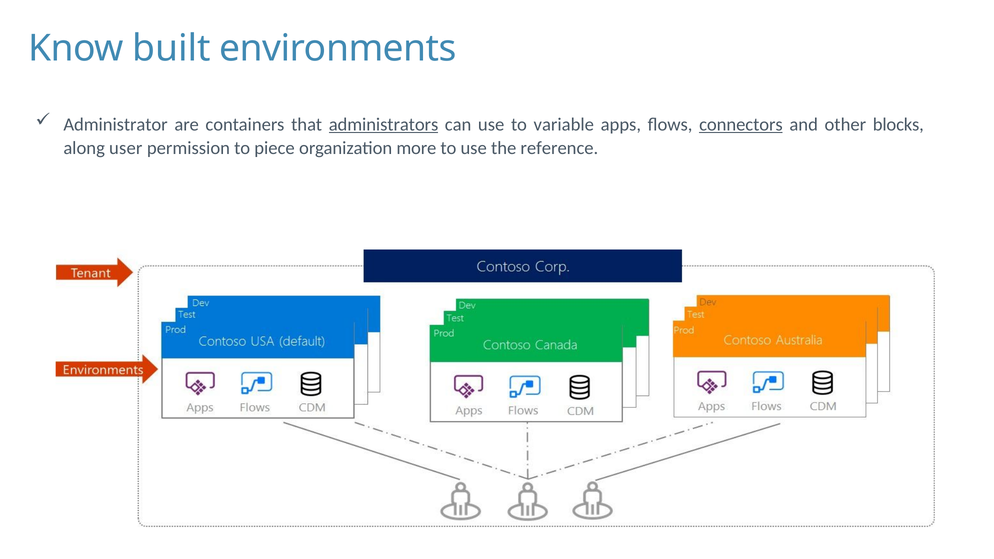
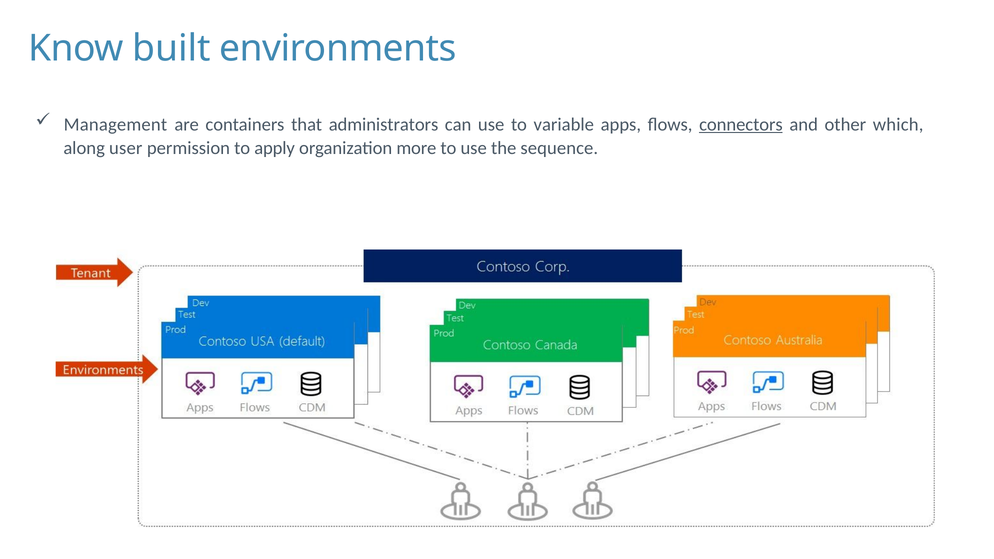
Administrator: Administrator -> Management
administrators underline: present -> none
blocks: blocks -> which
piece: piece -> apply
reference: reference -> sequence
